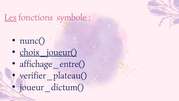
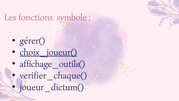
Les underline: present -> none
nunc(: nunc( -> gérer(
affichage_entre(: affichage_entre( -> affichage_outils(
verifier_plateau(: verifier_plateau( -> verifier_chaque(
